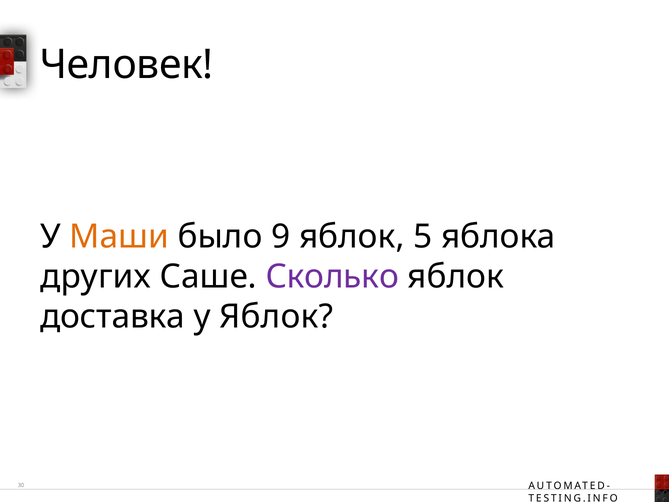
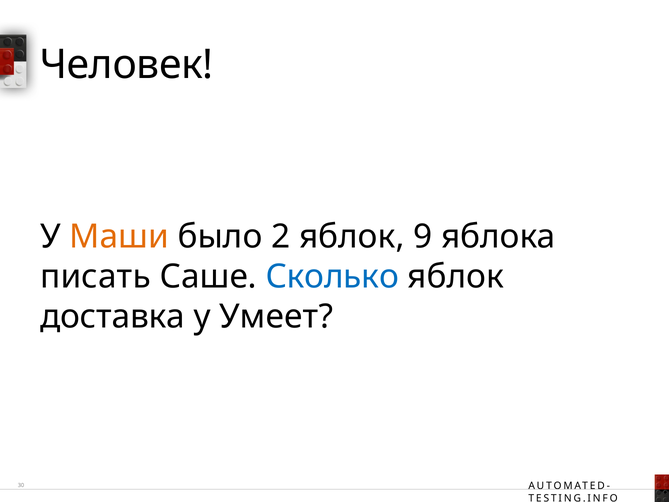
9: 9 -> 2
5: 5 -> 9
других: других -> писать
Сколько colour: purple -> blue
у Яблок: Яблок -> Умеет
